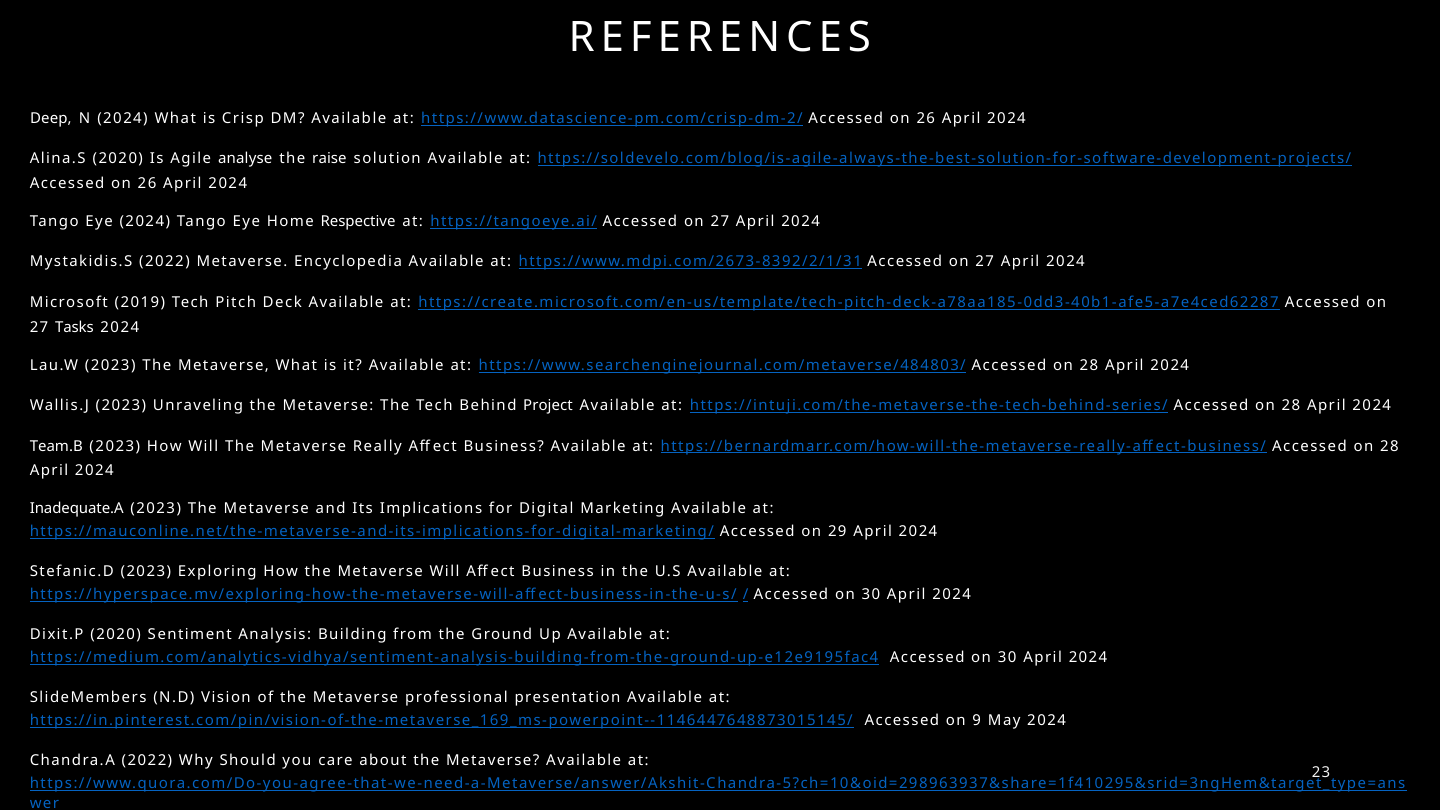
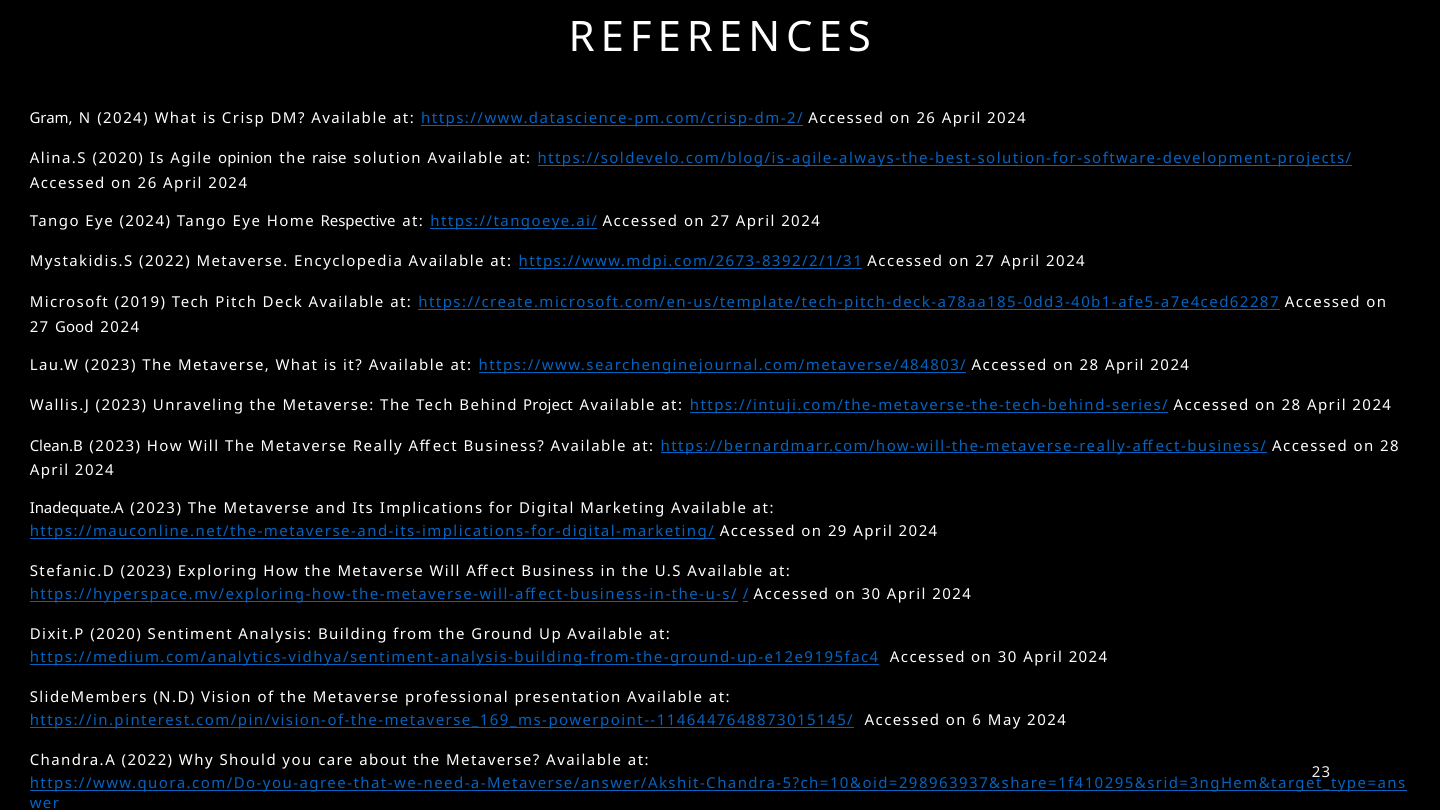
Deep: Deep -> Gram
analyse: analyse -> opinion
Tasks: Tasks -> Good
Team.B: Team.B -> Clean.B
9: 9 -> 6
